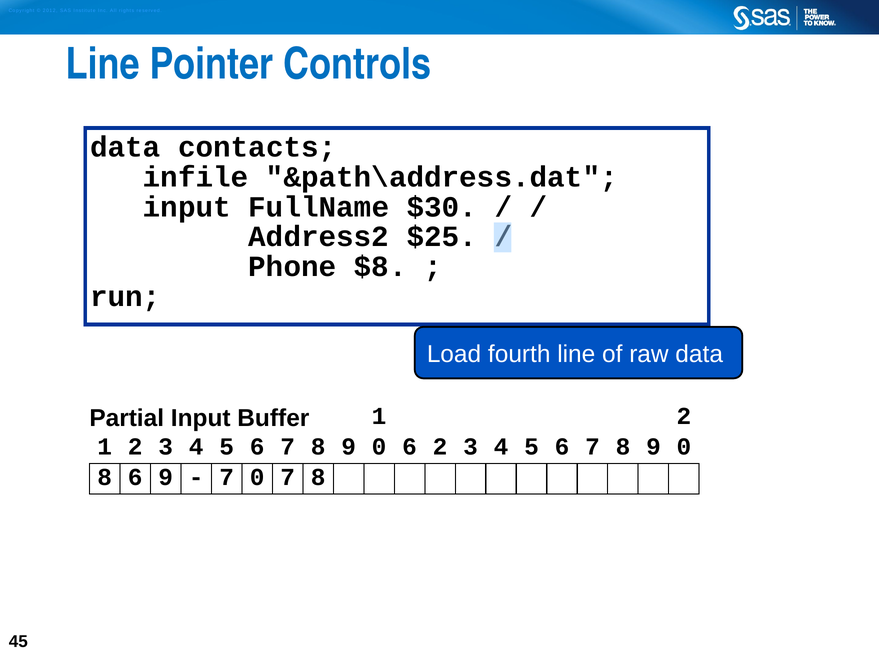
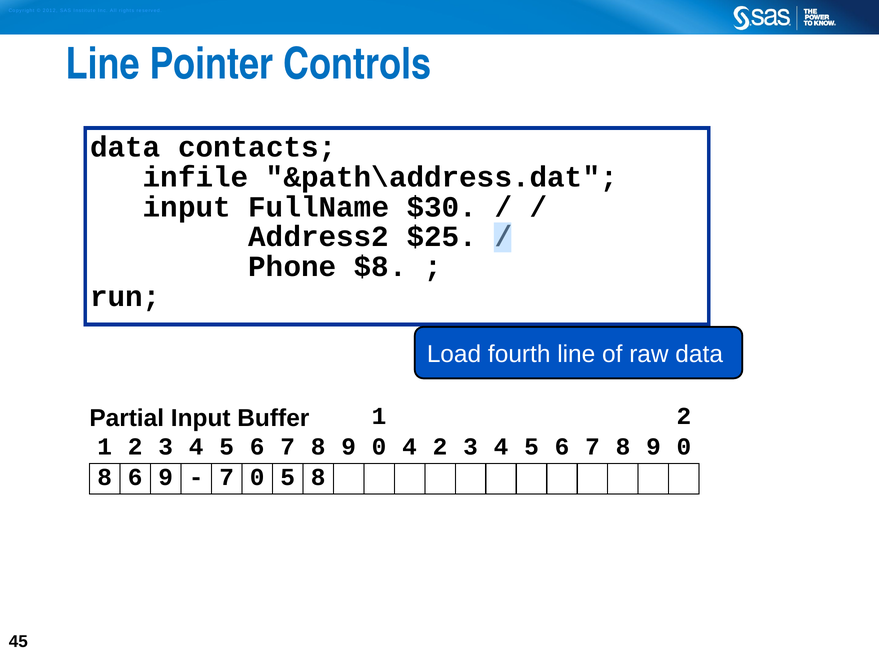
0 6: 6 -> 4
0 7: 7 -> 5
